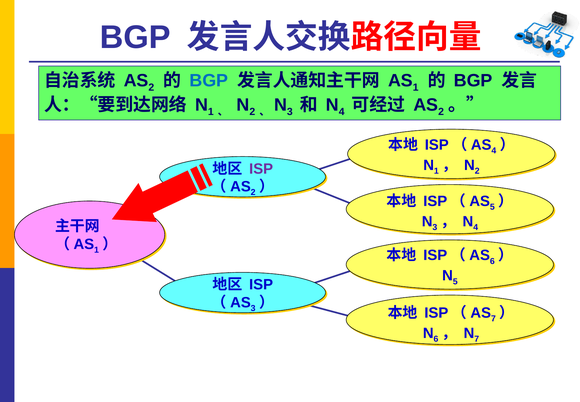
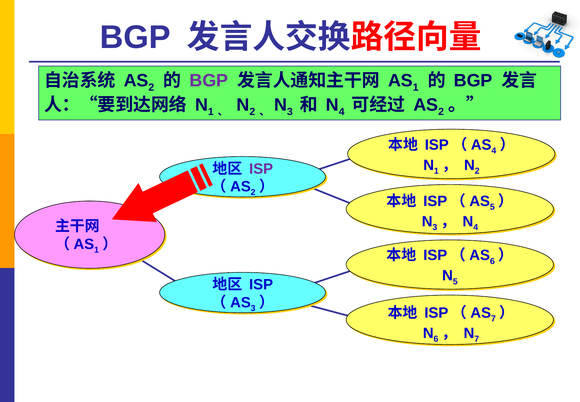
BGP at (209, 80) colour: blue -> purple
